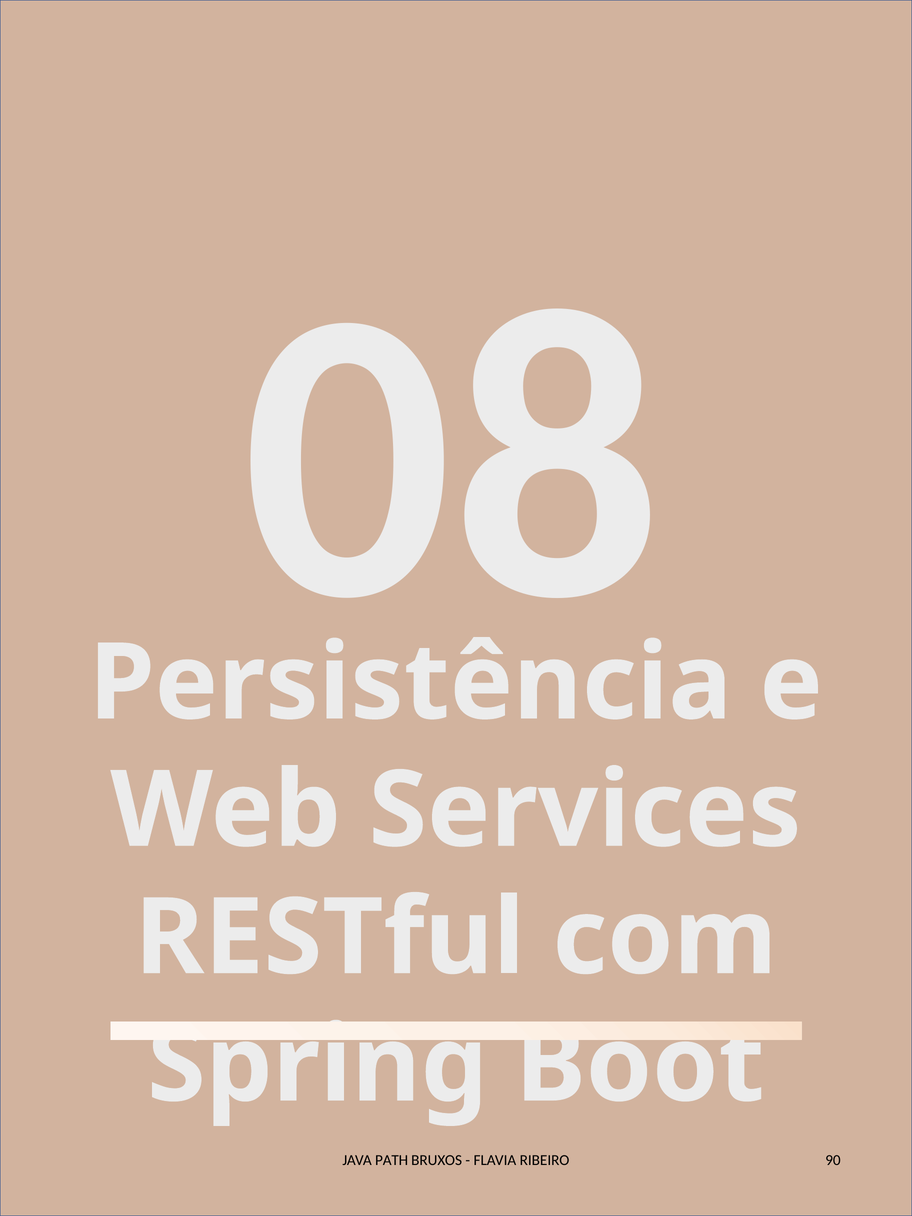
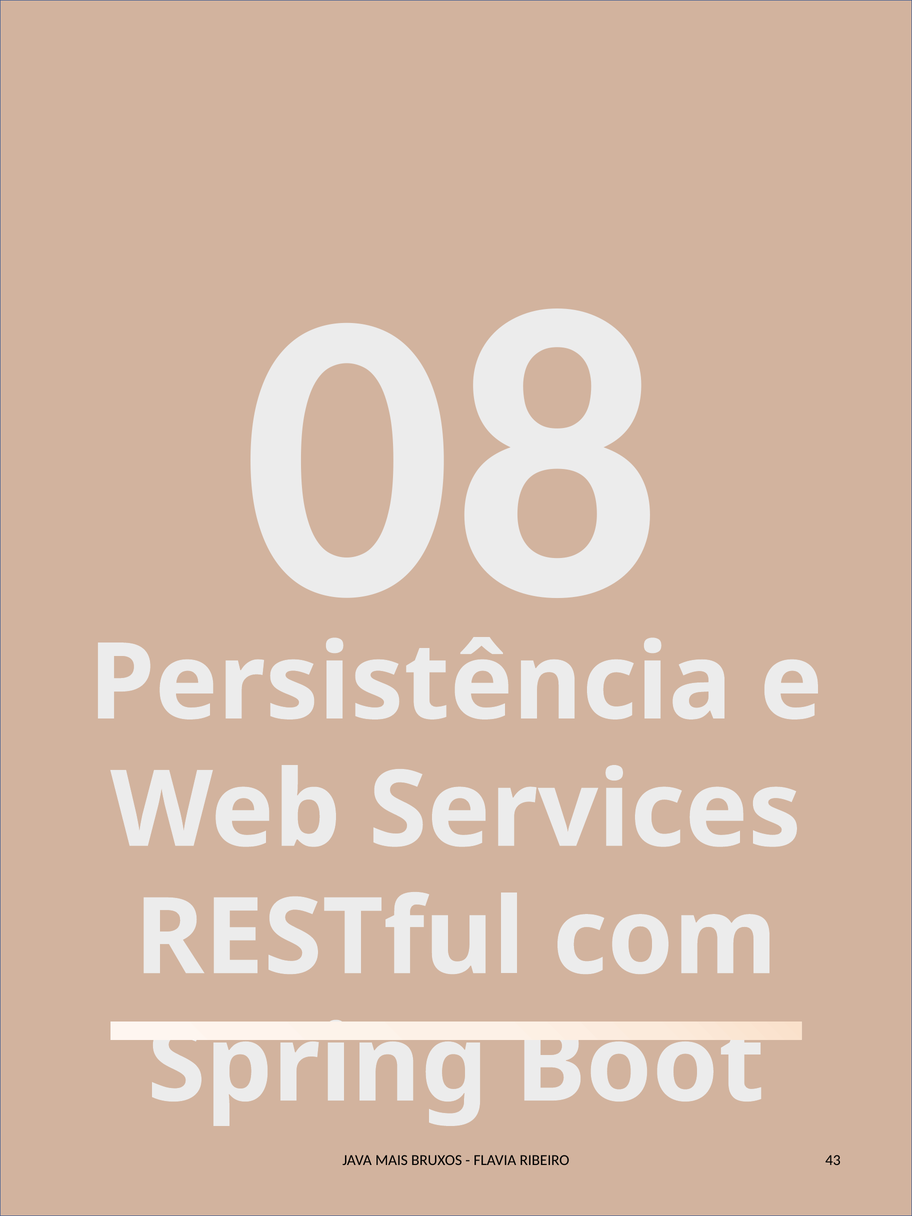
PATH: PATH -> MAIS
90: 90 -> 43
